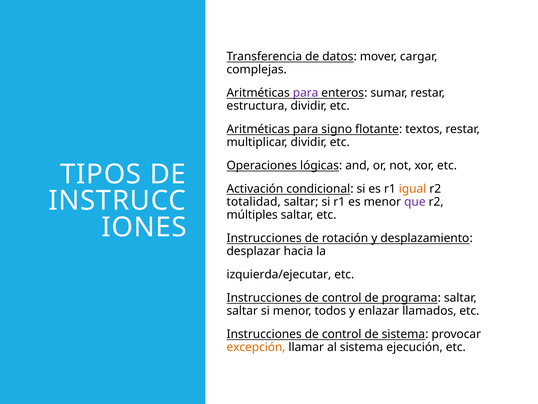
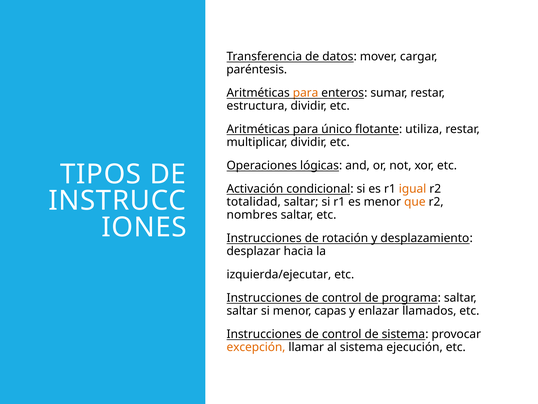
complejas: complejas -> paréntesis
para at (306, 93) colour: purple -> orange
signo: signo -> único
textos: textos -> utiliza
que colour: purple -> orange
múltiples: múltiples -> nombres
todos: todos -> capas
